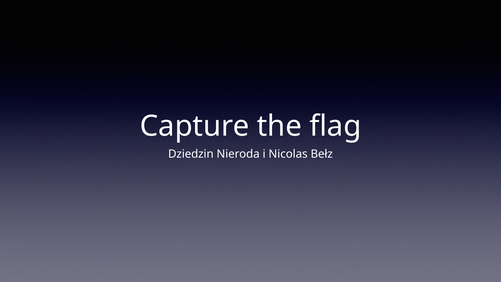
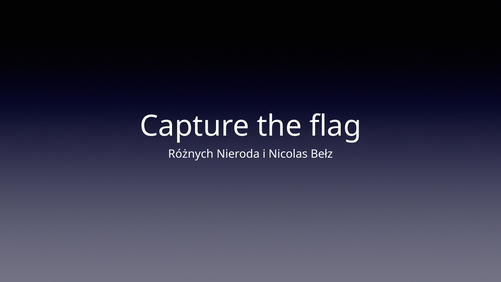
Dziedzin: Dziedzin -> Różnych
